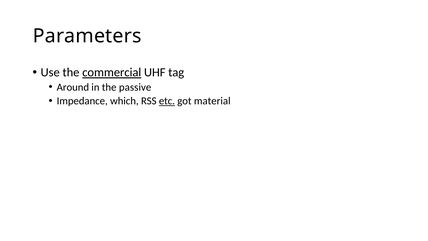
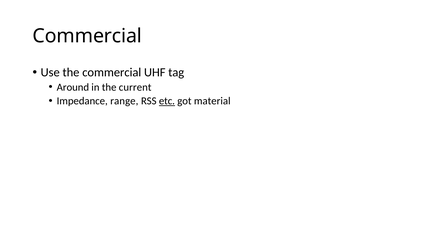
Parameters at (87, 36): Parameters -> Commercial
commercial at (112, 72) underline: present -> none
passive: passive -> current
which: which -> range
